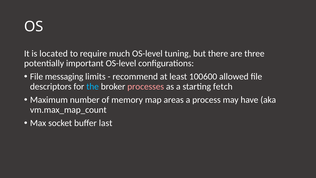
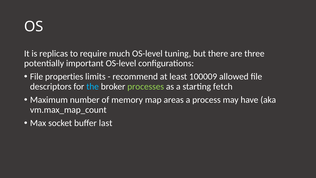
located: located -> replicas
messaging: messaging -> properties
100600: 100600 -> 100009
processes colour: pink -> light green
